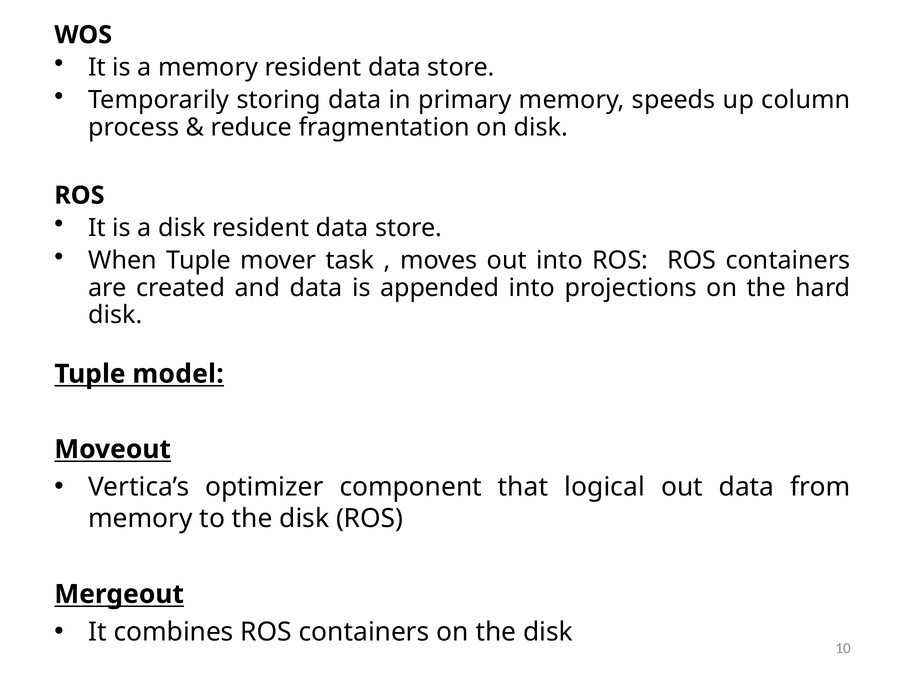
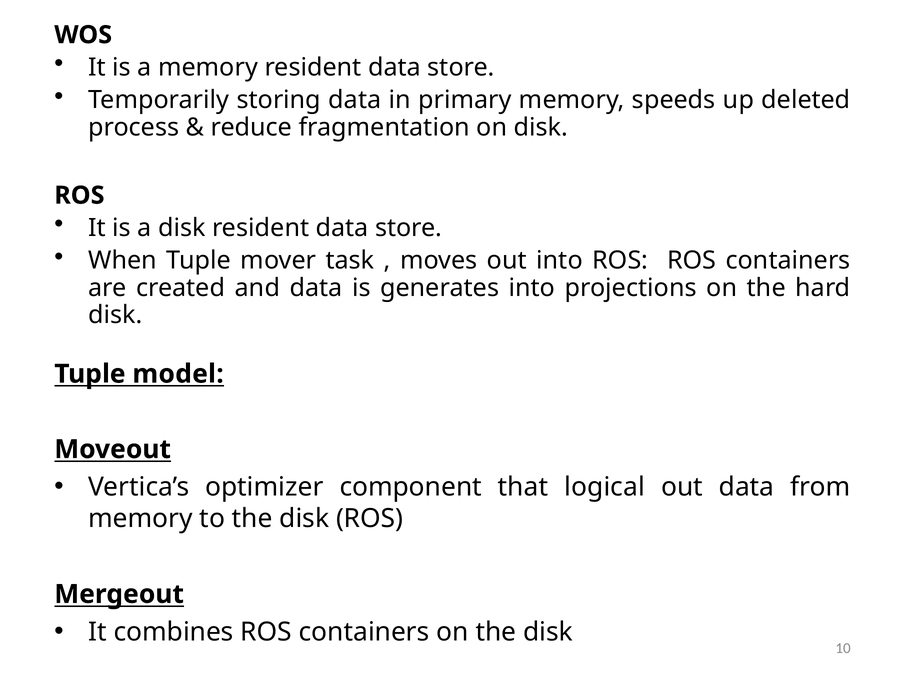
column: column -> deleted
appended: appended -> generates
